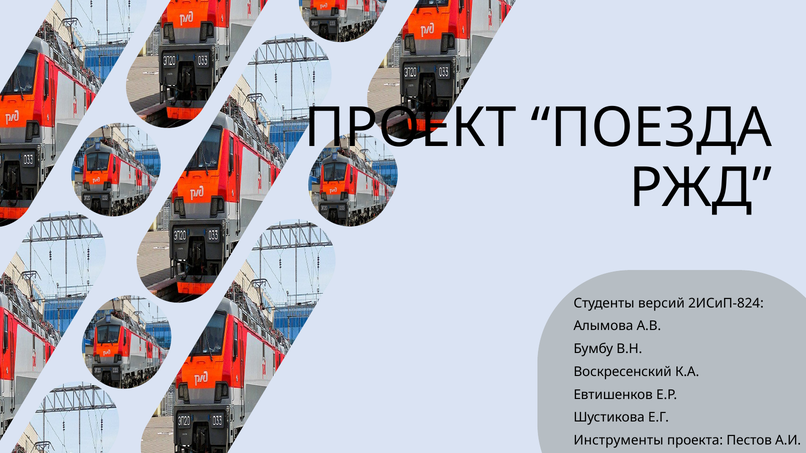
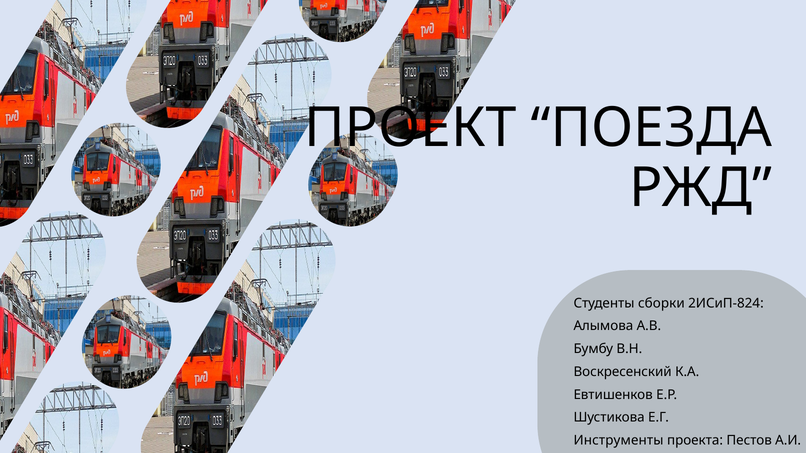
версий: версий -> сборки
